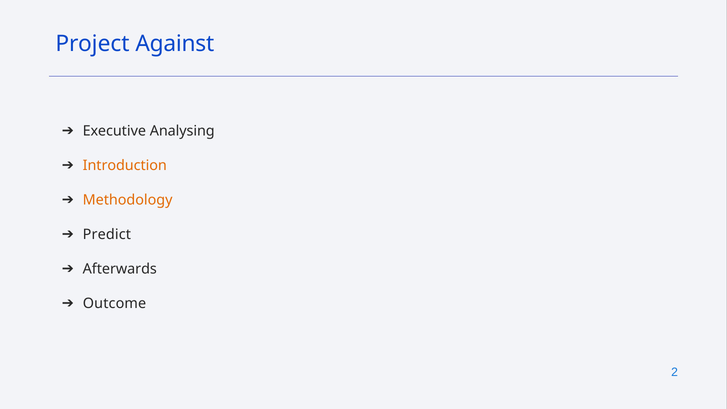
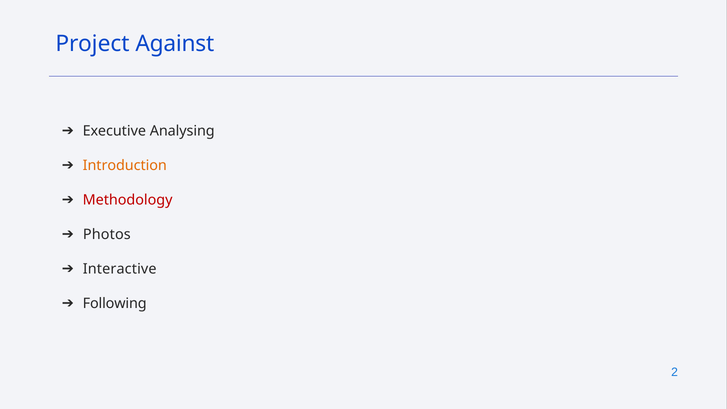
Methodology colour: orange -> red
Predict: Predict -> Photos
Afterwards: Afterwards -> Interactive
Outcome: Outcome -> Following
